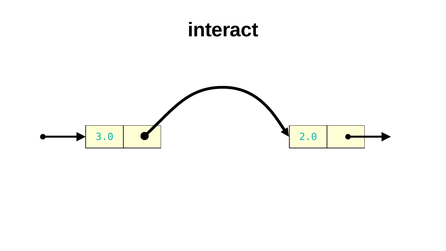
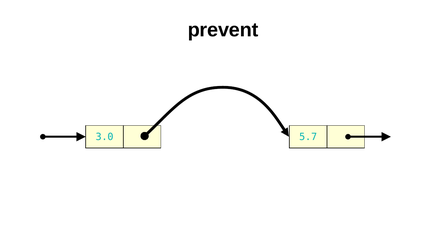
interact: interact -> prevent
2.0: 2.0 -> 5.7
